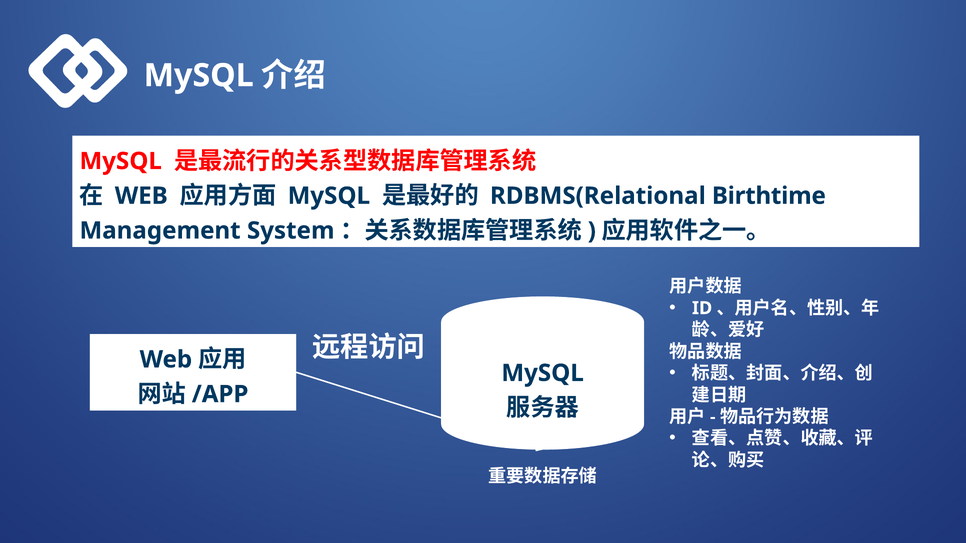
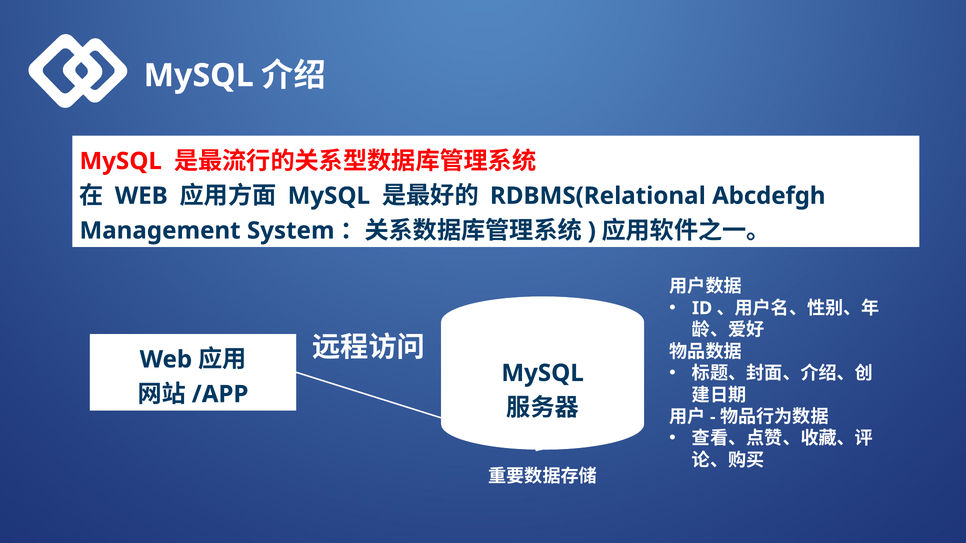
Birthtime: Birthtime -> Abcdefgh
